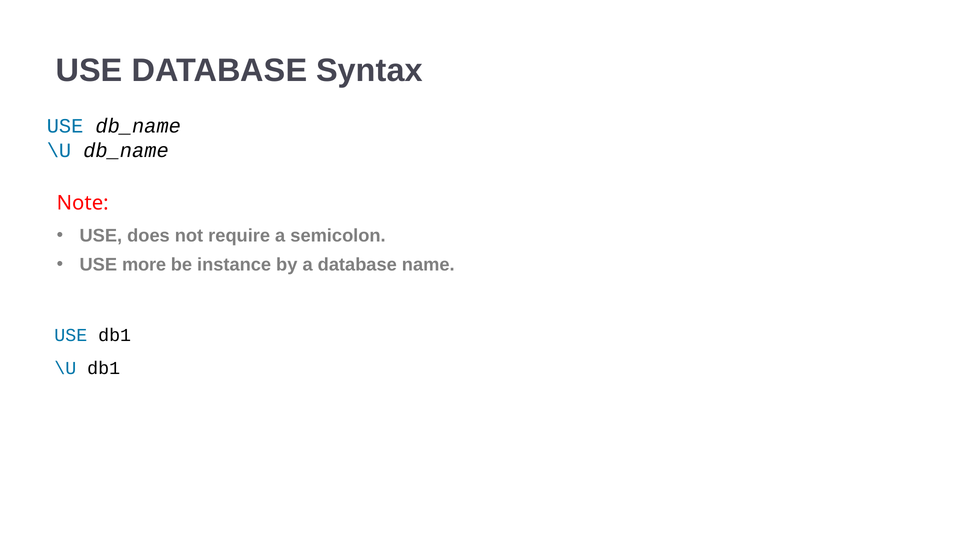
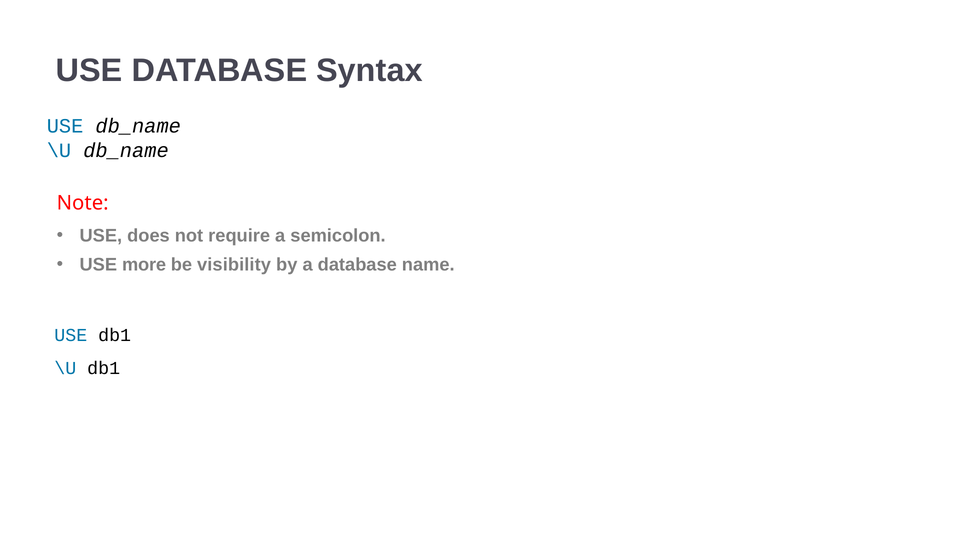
instance: instance -> visibility
